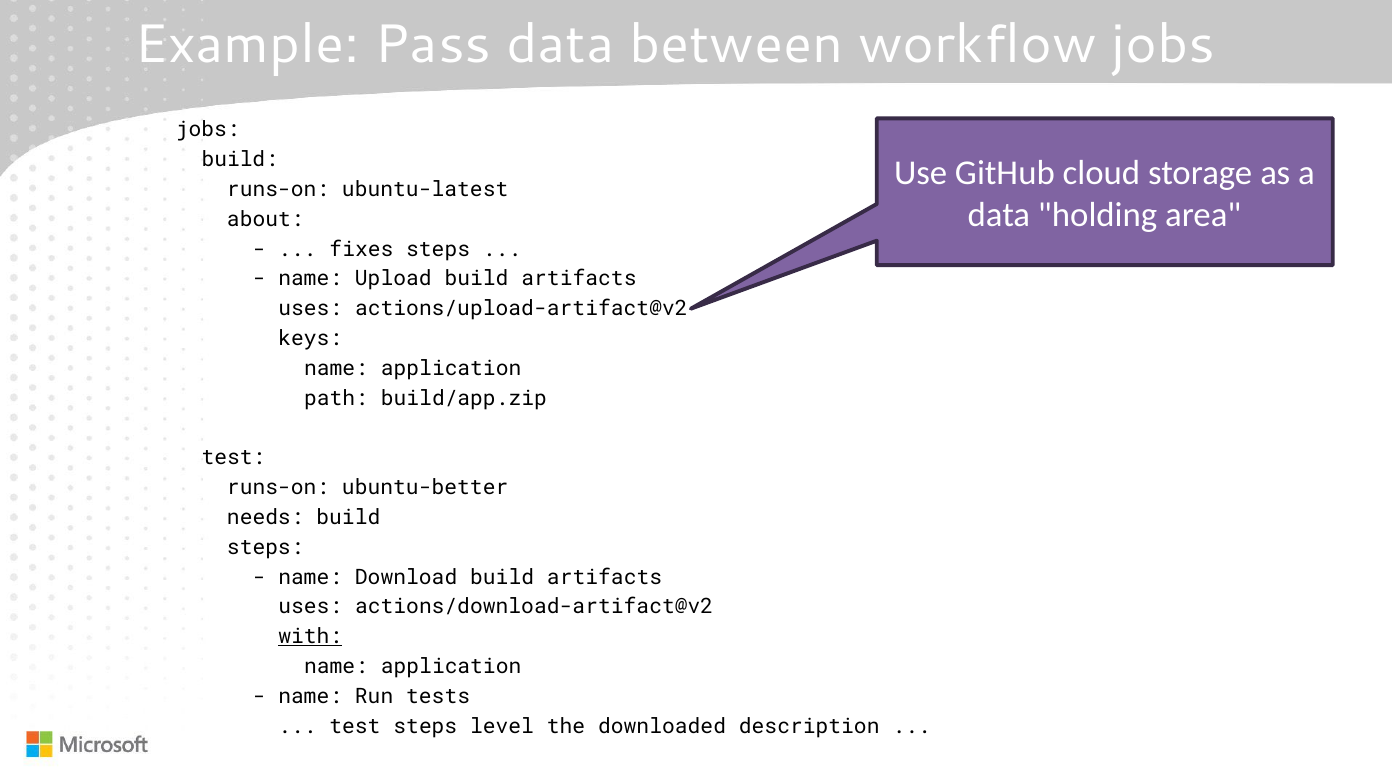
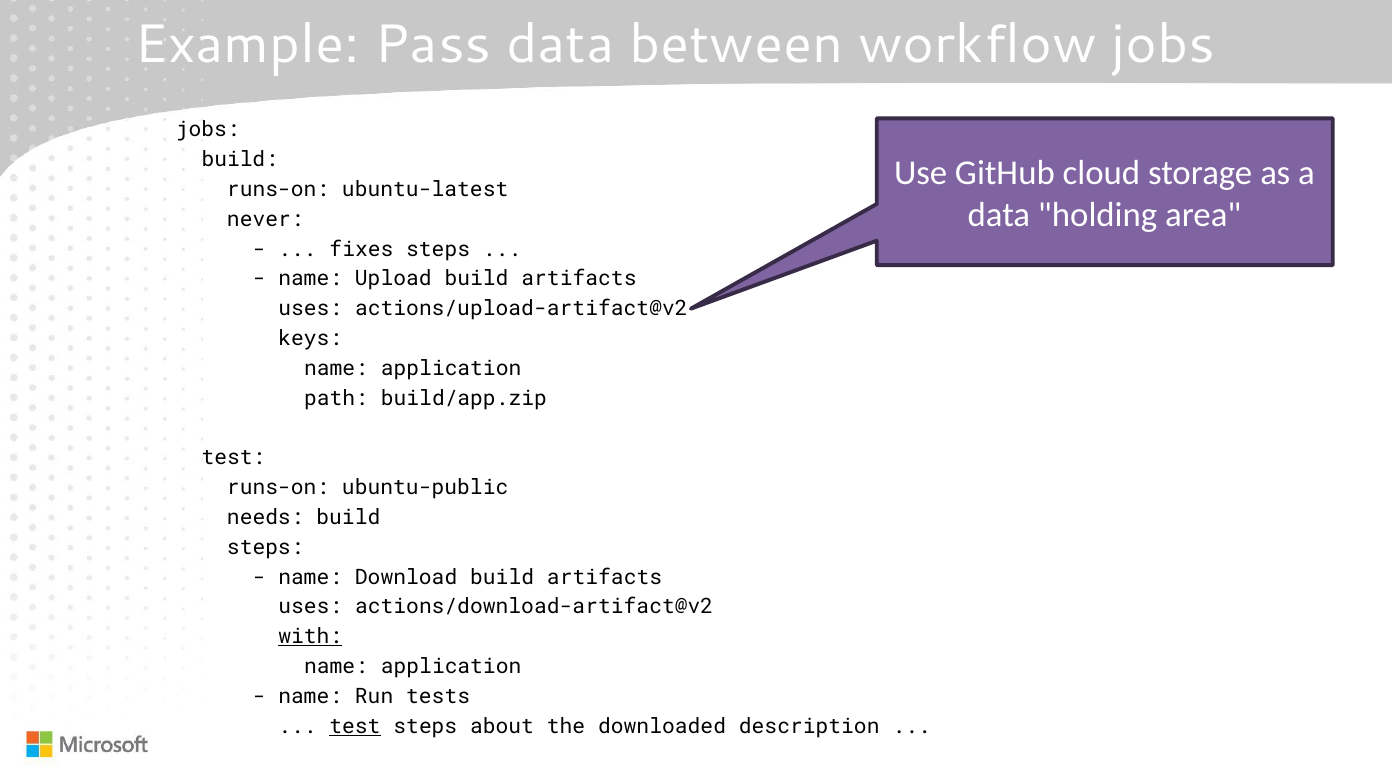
about: about -> never
ubuntu-better: ubuntu-better -> ubuntu-public
test at (355, 726) underline: none -> present
level: level -> about
